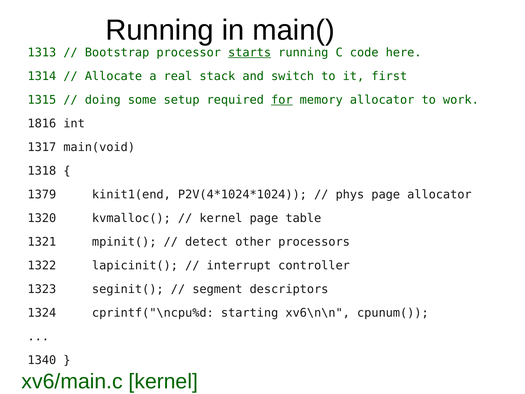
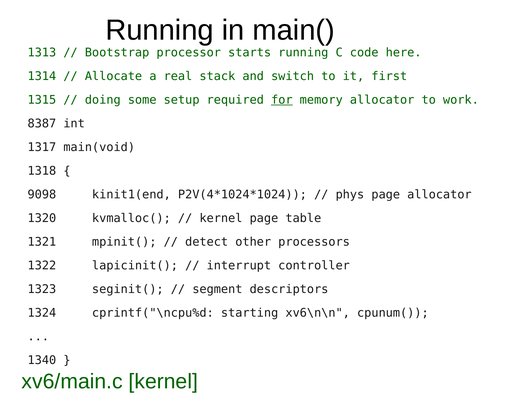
starts underline: present -> none
1816: 1816 -> 8387
1379: 1379 -> 9098
